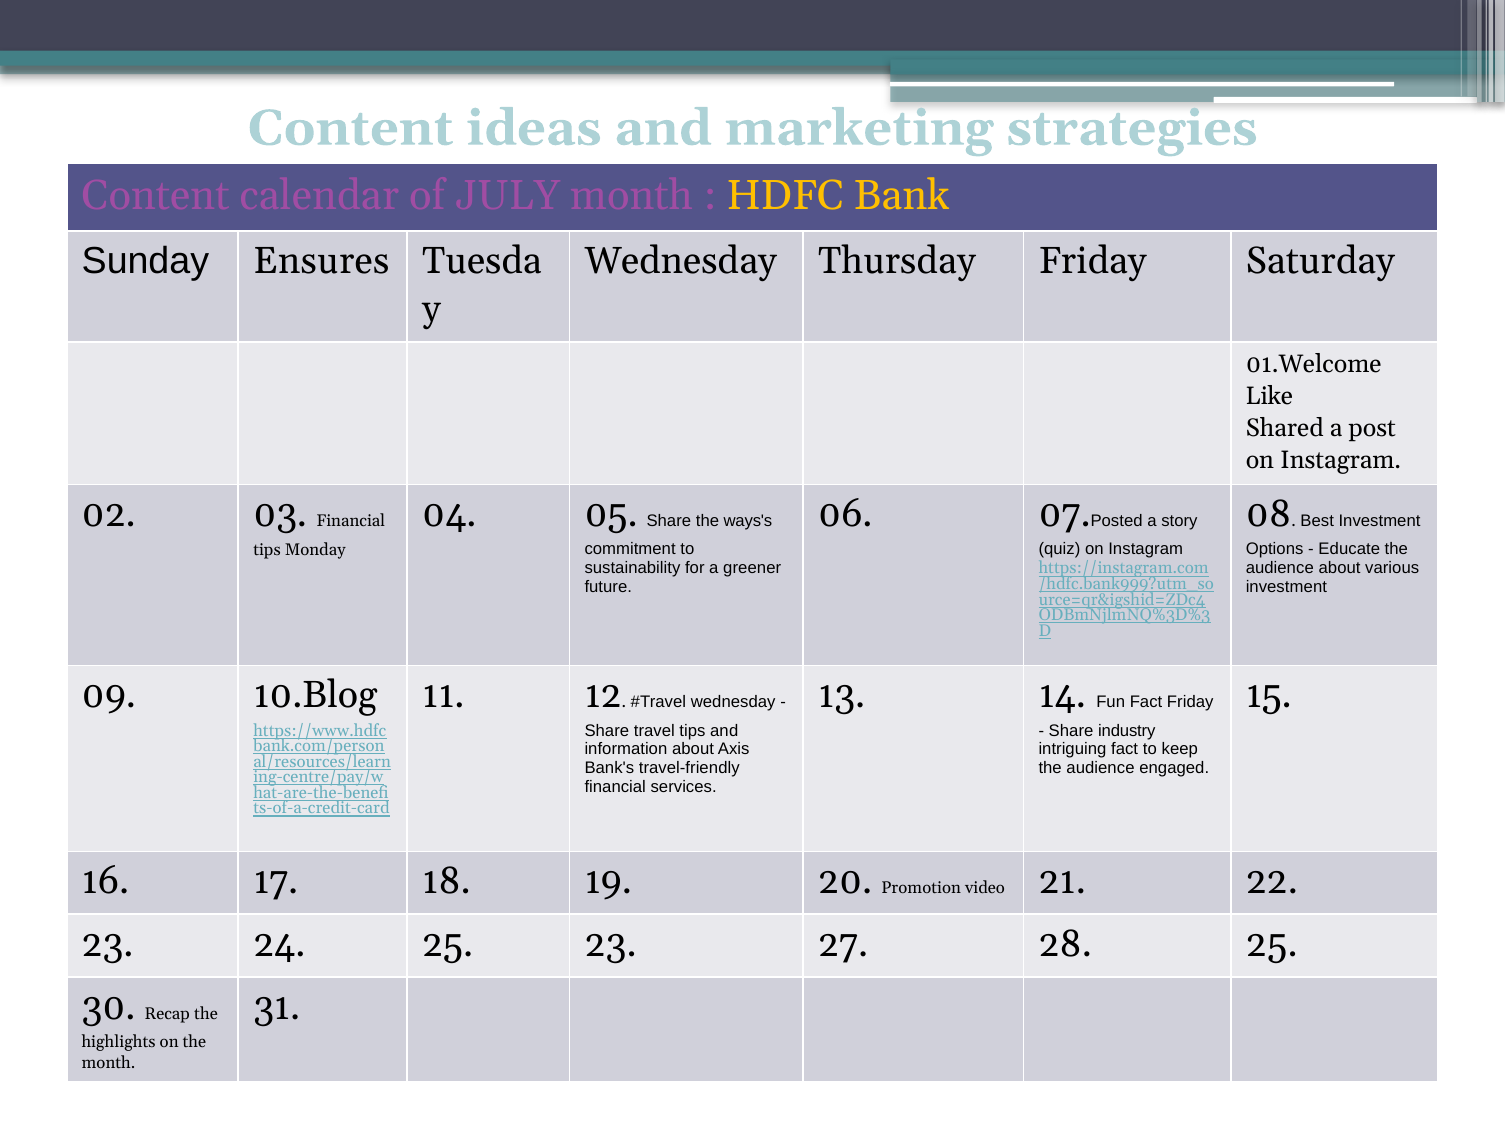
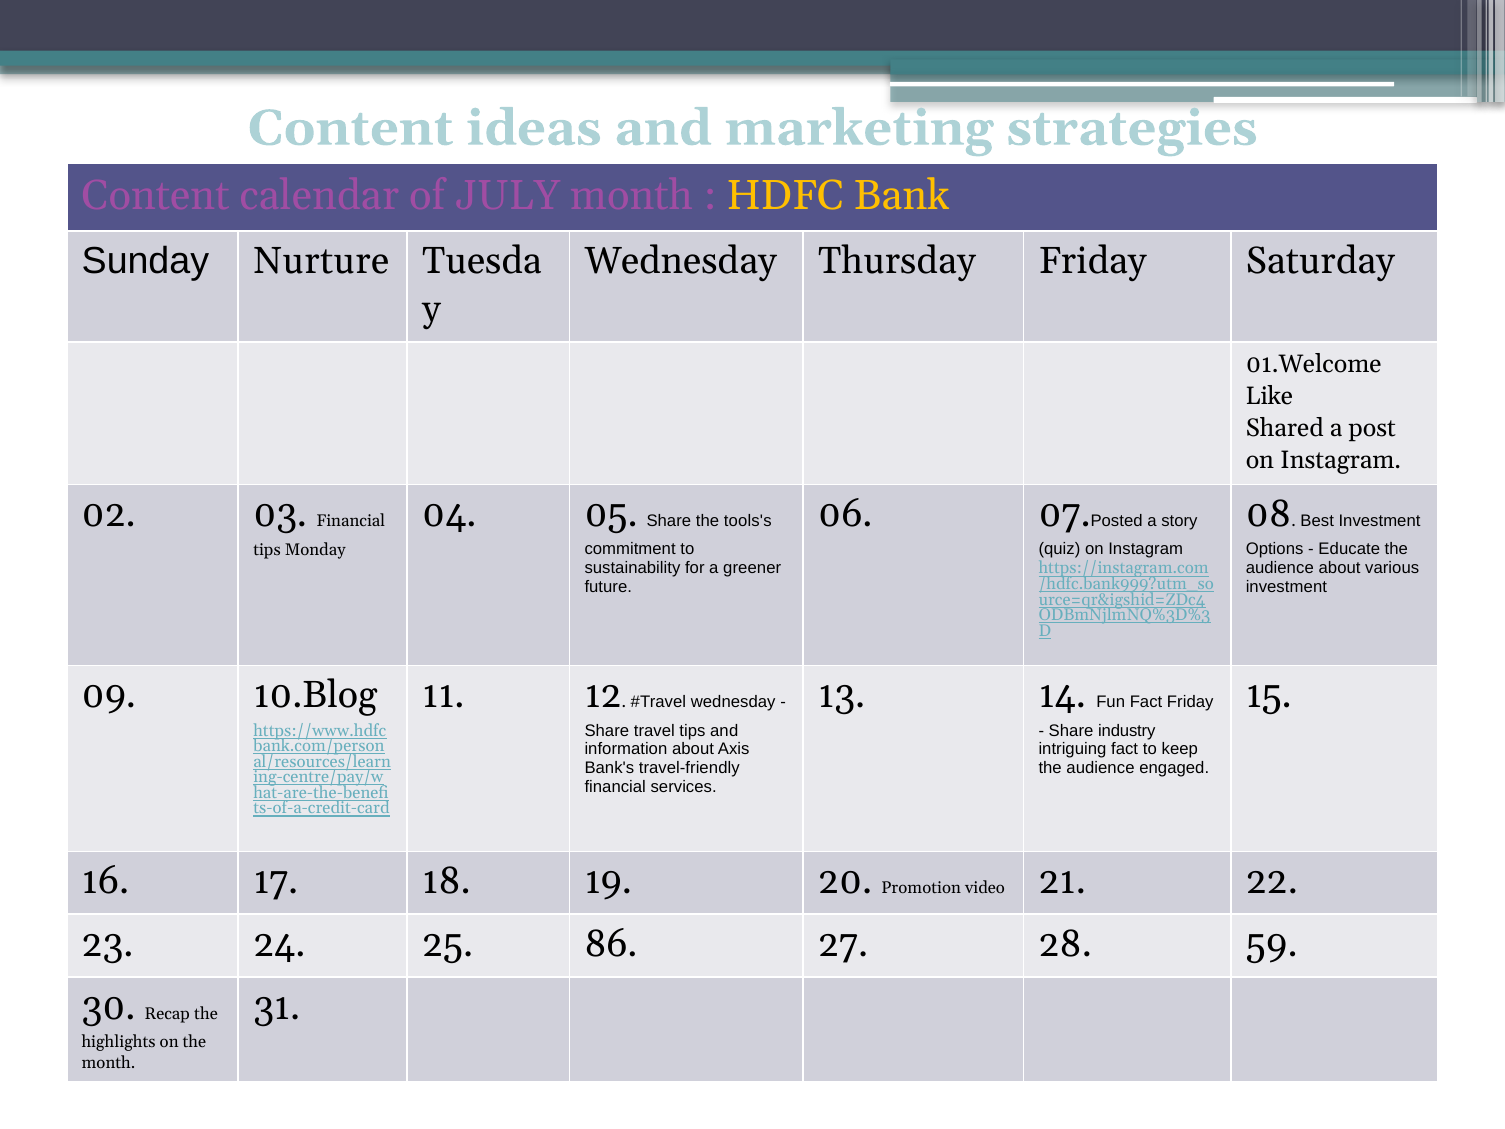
Ensures: Ensures -> Nurture
ways's: ways's -> tools's
25 23: 23 -> 86
28 25: 25 -> 59
